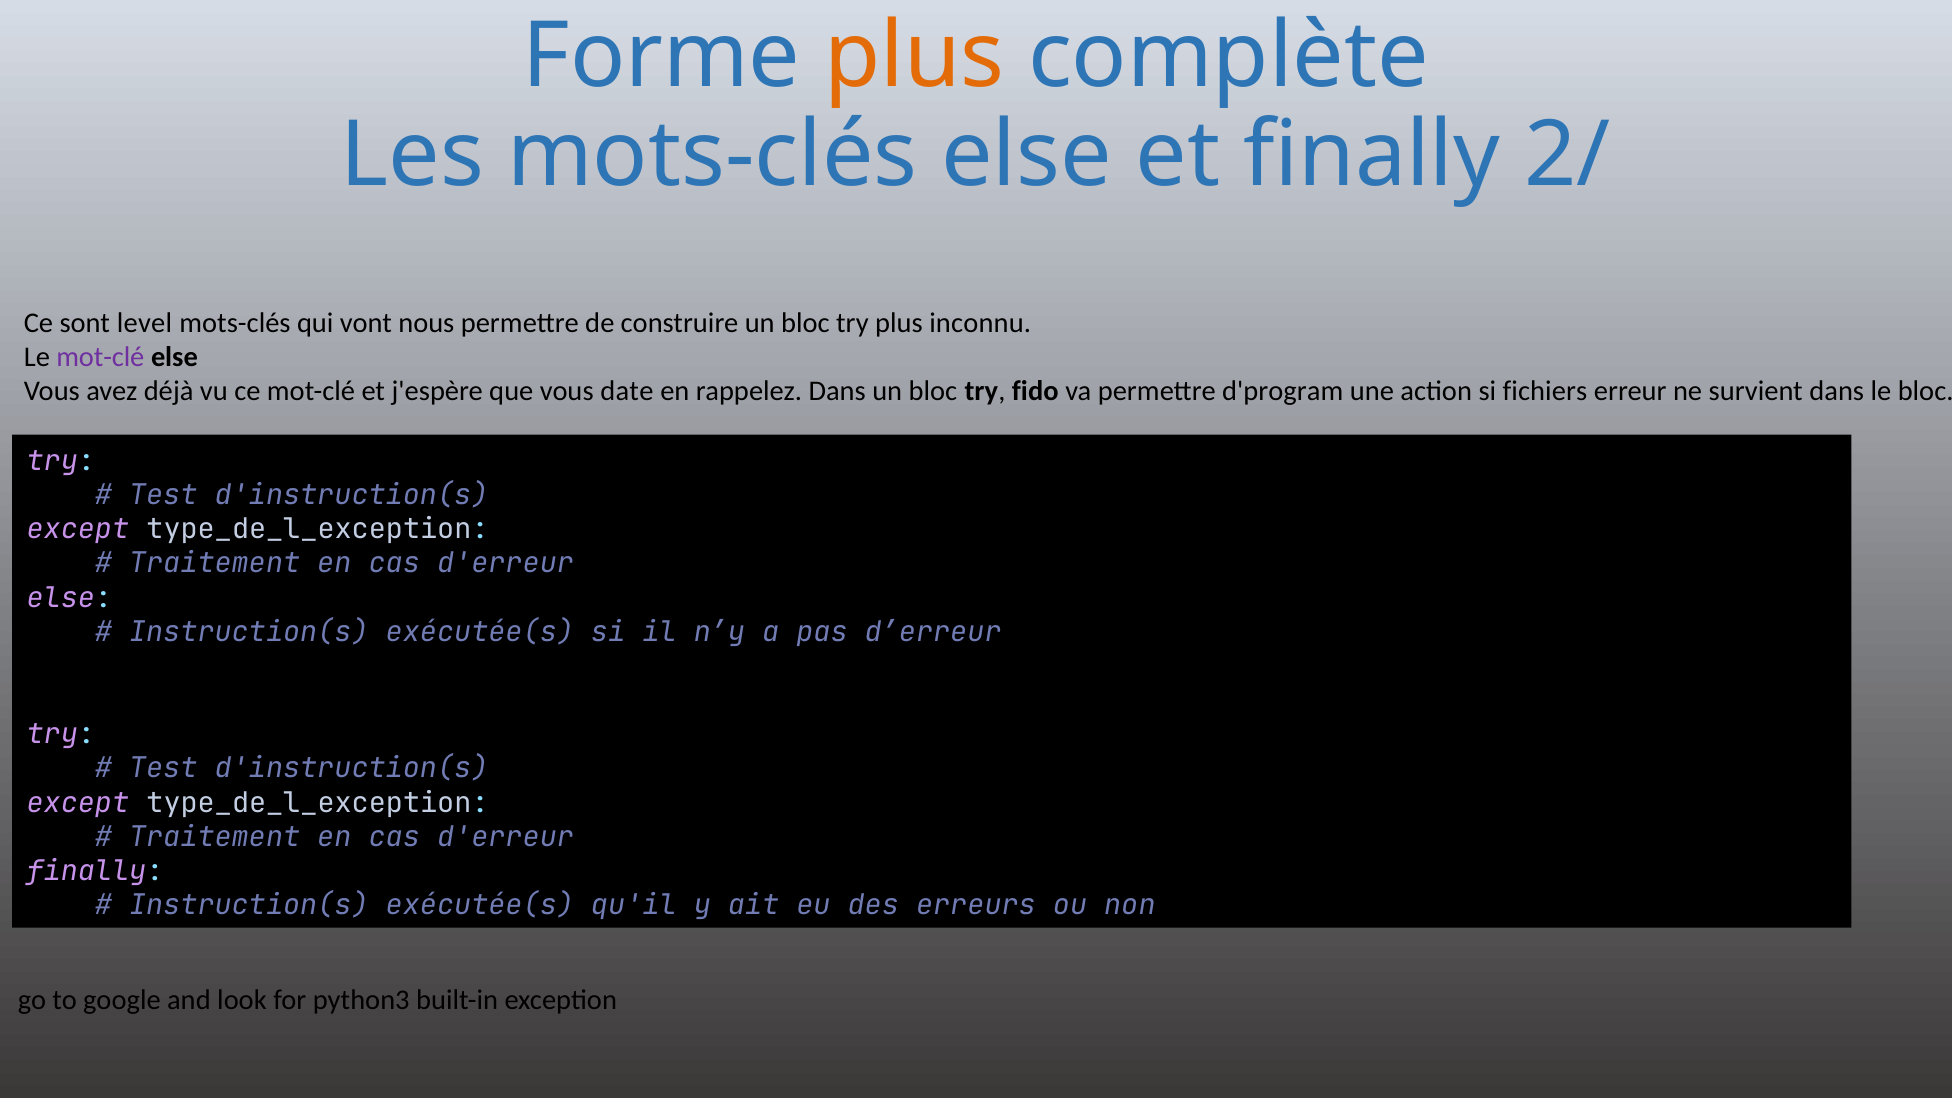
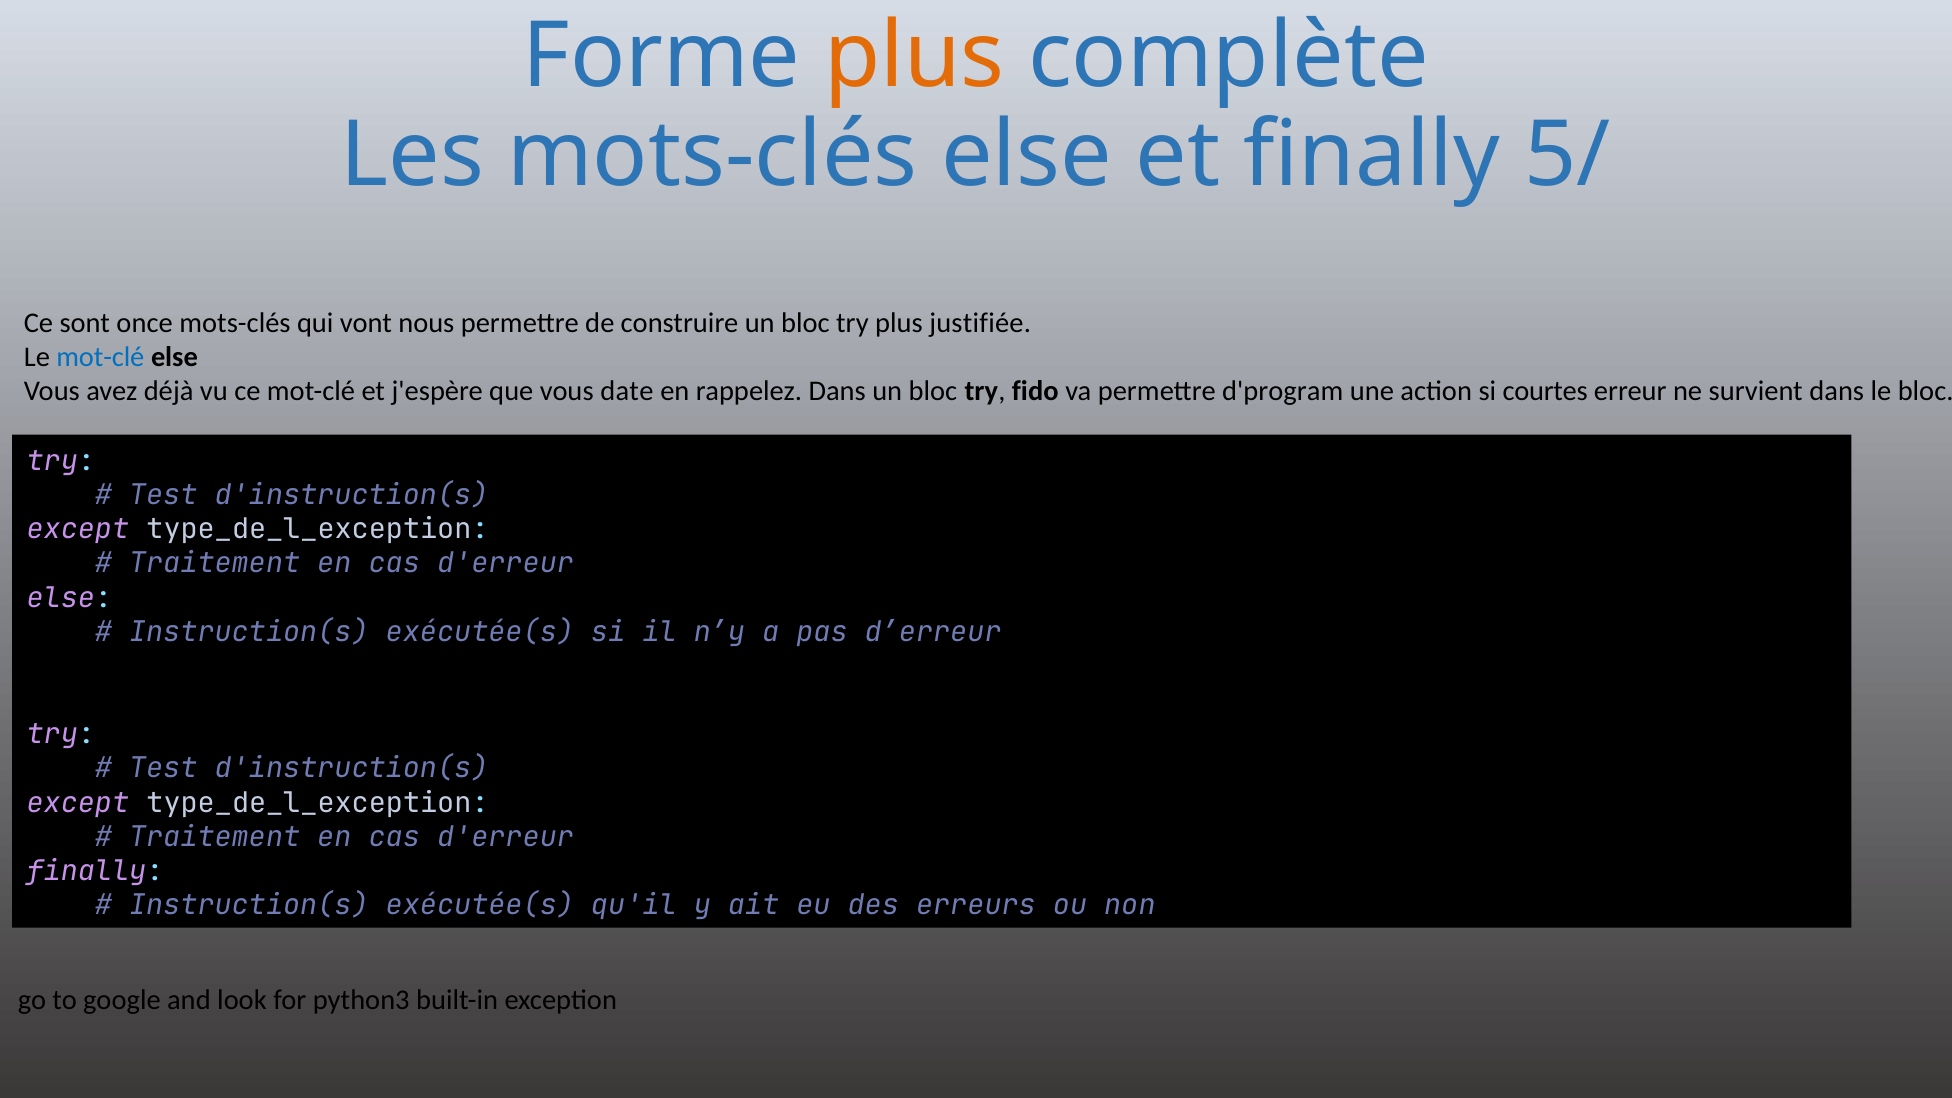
2/: 2/ -> 5/
level: level -> once
inconnu: inconnu -> justifiée
mot-clé at (100, 357) colour: purple -> blue
fichiers: fichiers -> courtes
